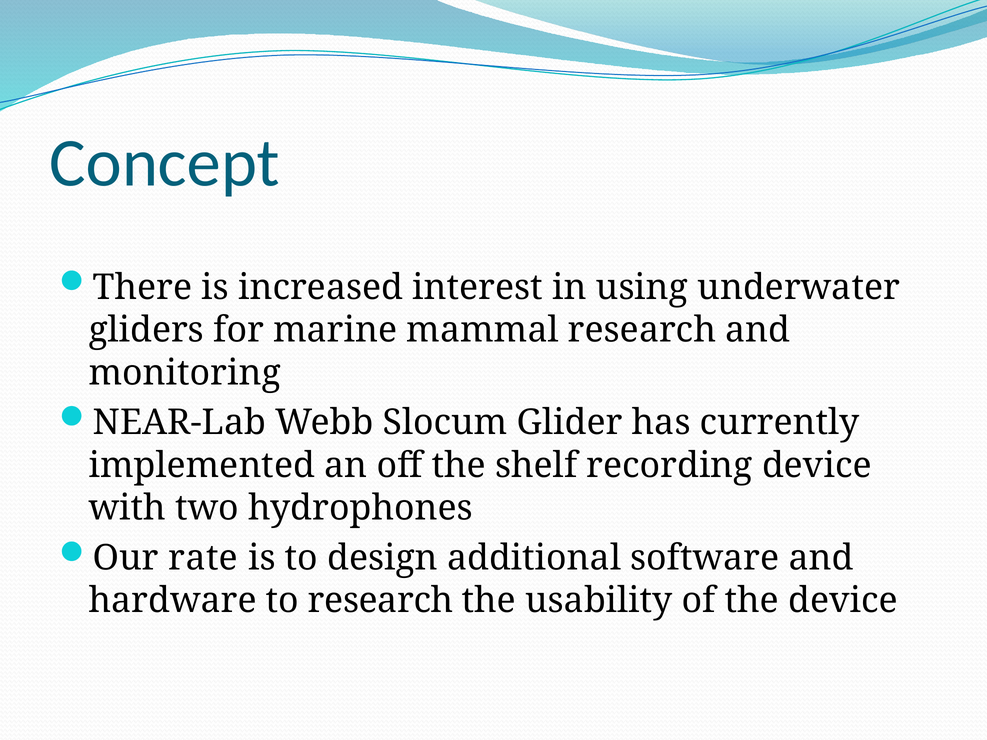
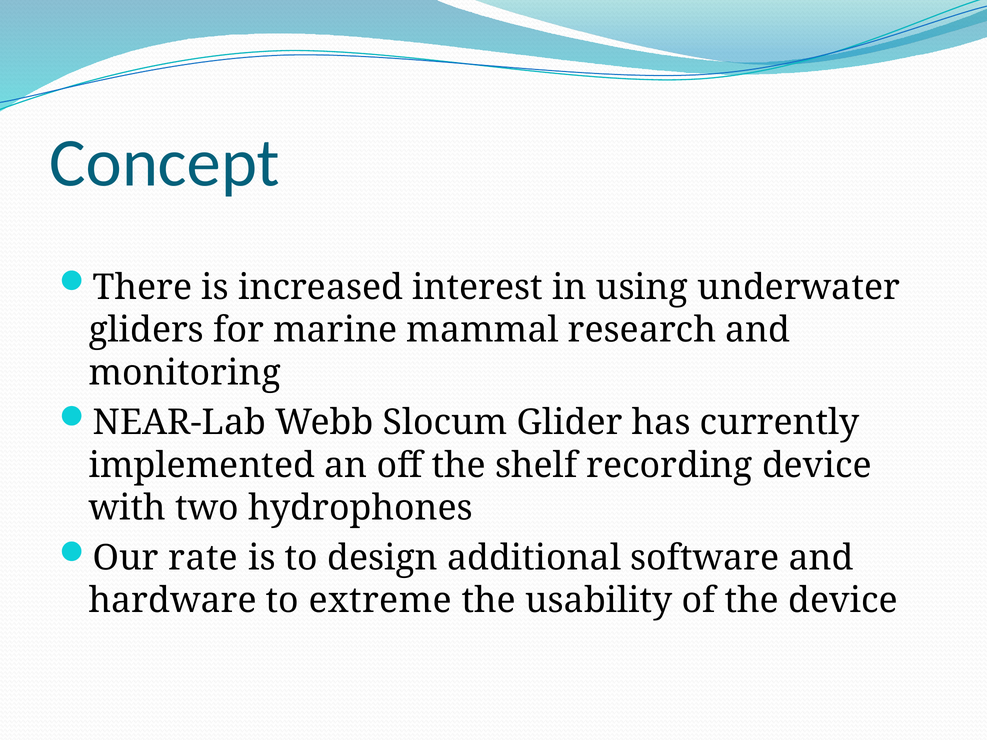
to research: research -> extreme
